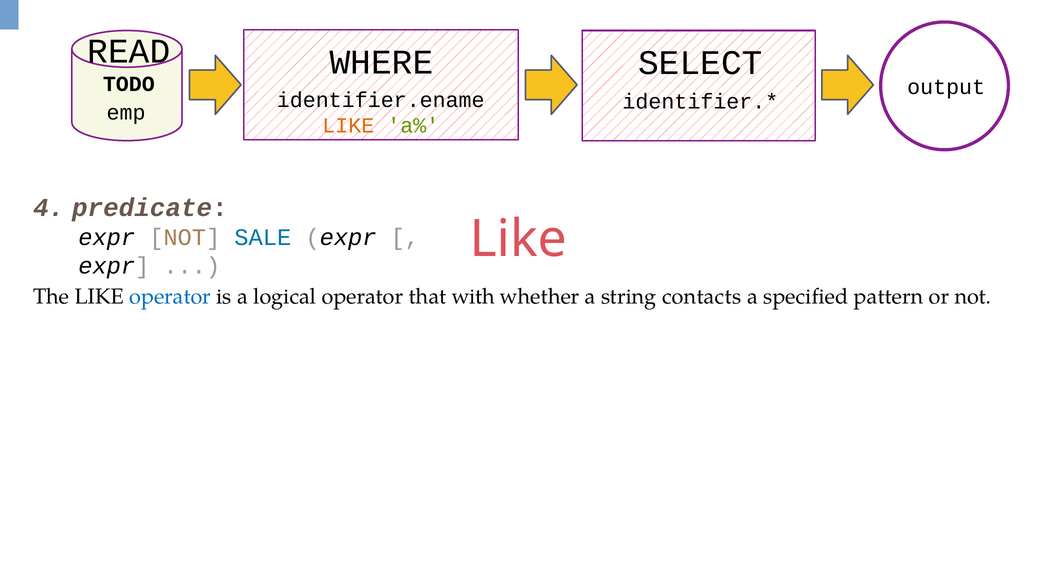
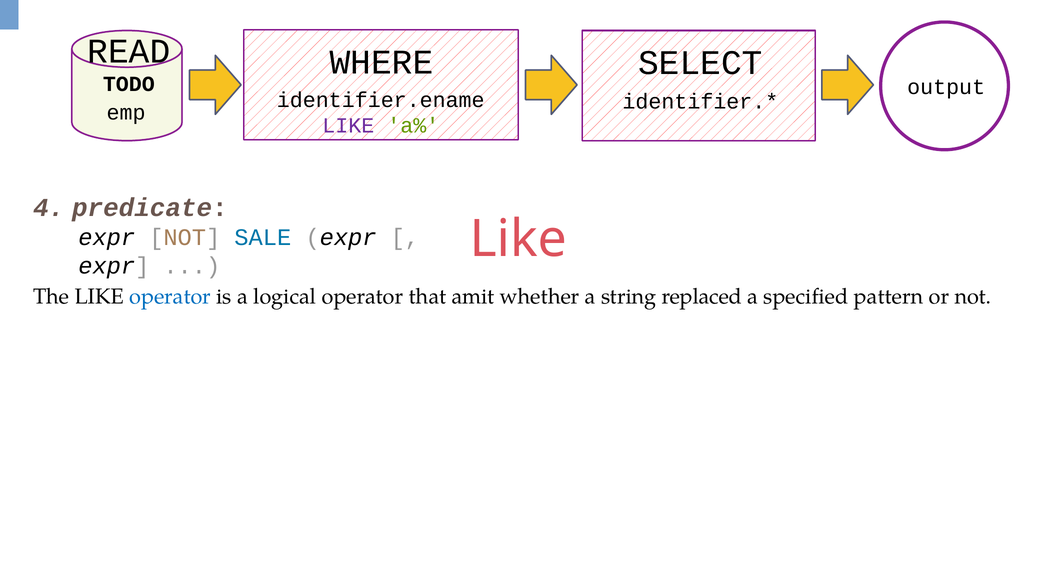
LIKE at (348, 126) colour: orange -> purple
with: with -> amit
contacts: contacts -> replaced
